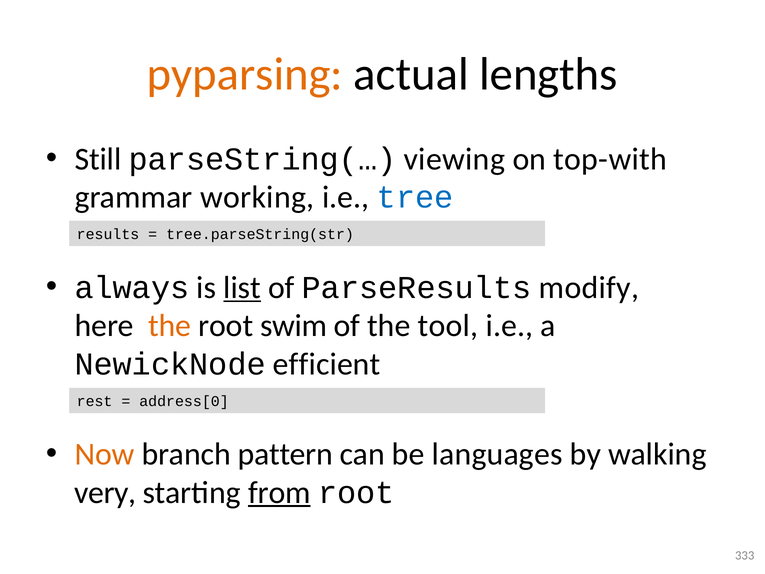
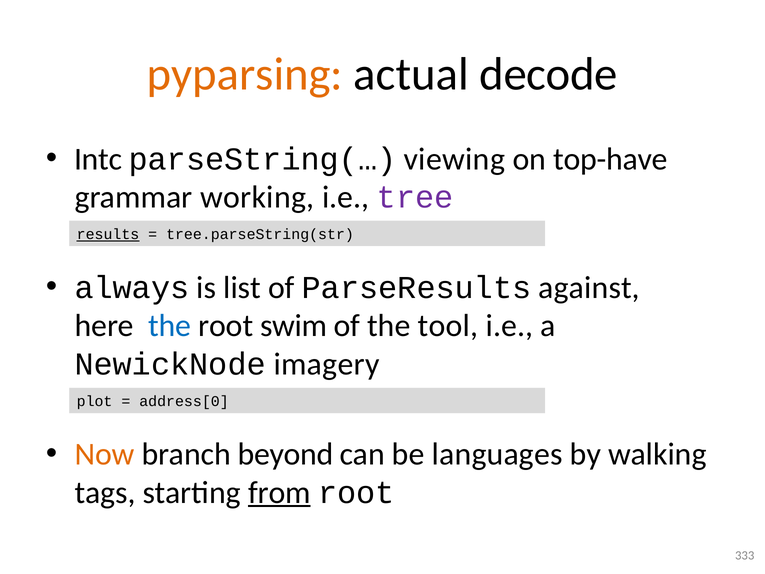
lengths: lengths -> decode
Still: Still -> Intc
top-with: top-with -> top-have
tree colour: blue -> purple
results underline: none -> present
list underline: present -> none
modify: modify -> against
the at (170, 326) colour: orange -> blue
efficient: efficient -> imagery
rest: rest -> plot
pattern: pattern -> beyond
very: very -> tags
